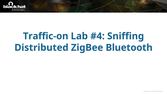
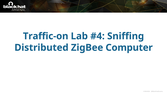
Bluetooth: Bluetooth -> Computer
